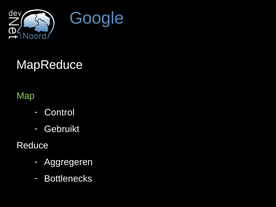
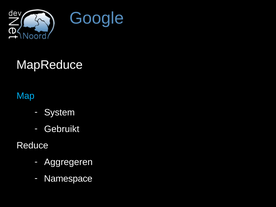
Map colour: light green -> light blue
Control: Control -> System
Bottlenecks: Bottlenecks -> Namespace
